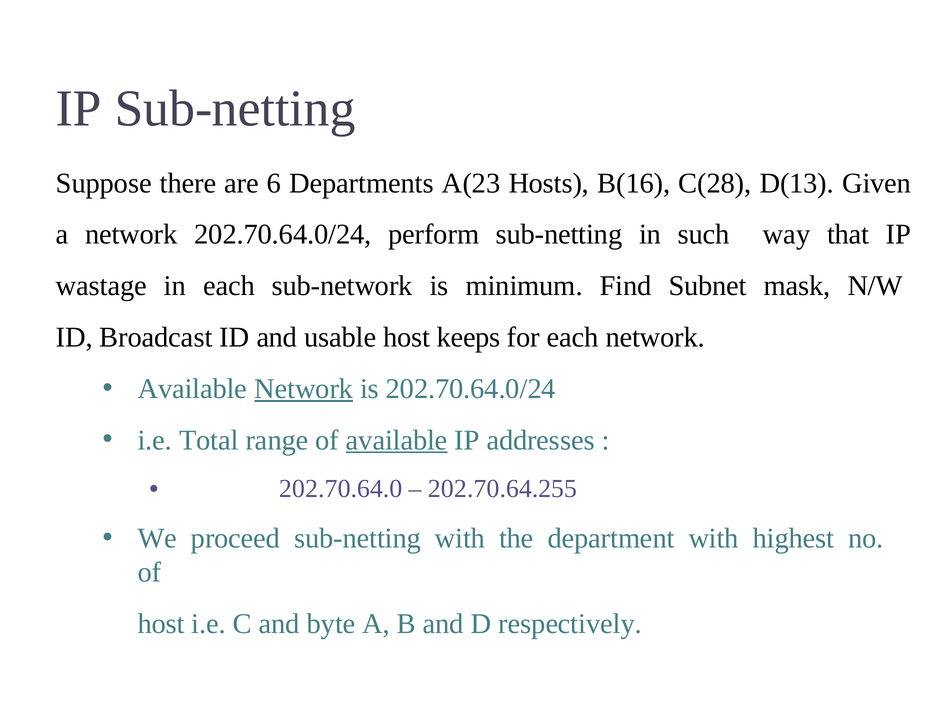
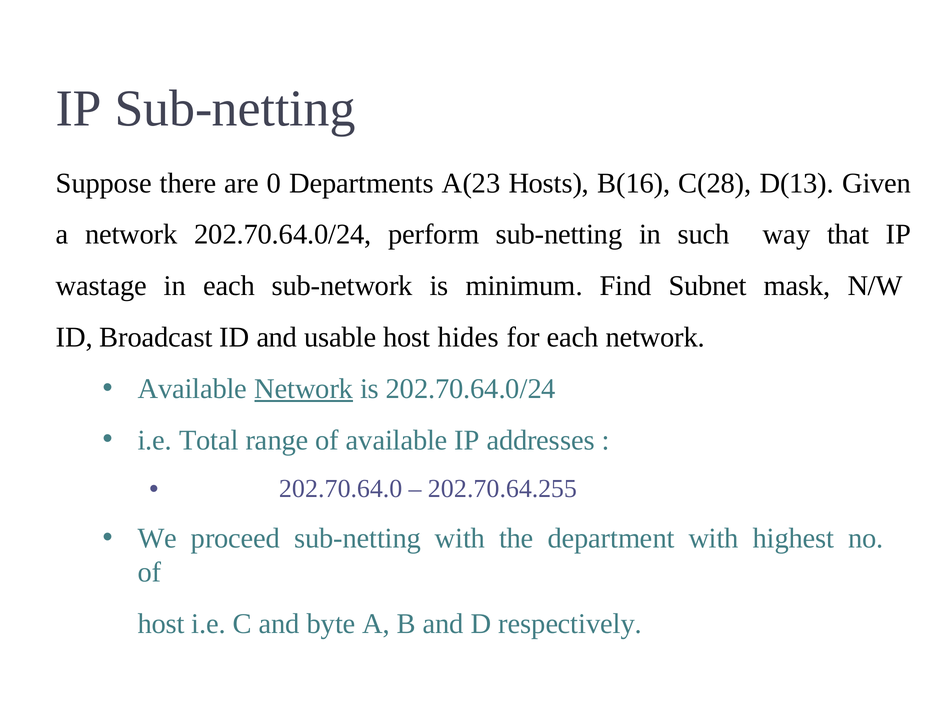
6: 6 -> 0
keeps: keeps -> hides
available at (397, 440) underline: present -> none
